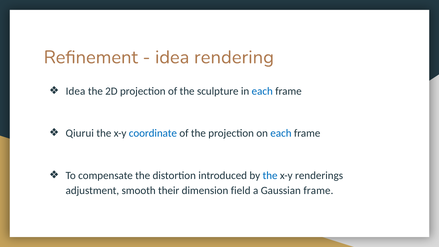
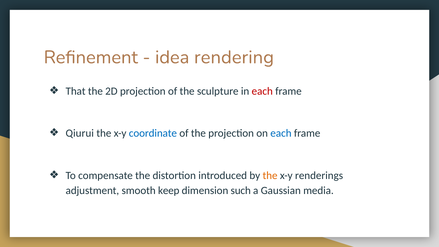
Idea at (75, 91): Idea -> That
each at (262, 91) colour: blue -> red
the at (270, 176) colour: blue -> orange
their: their -> keep
field: field -> such
Gaussian frame: frame -> media
